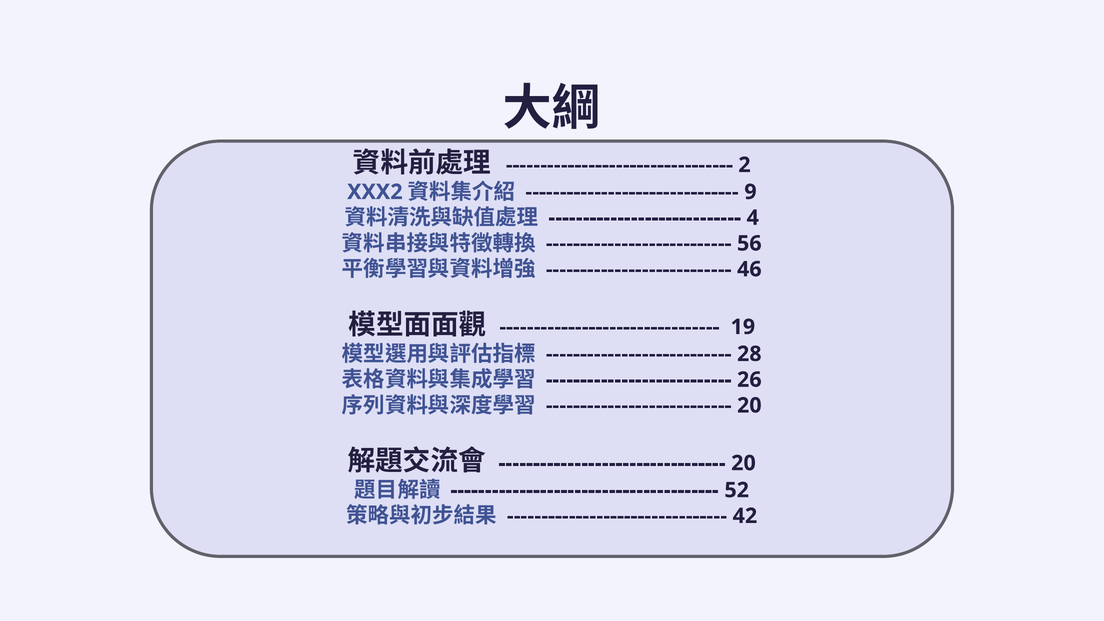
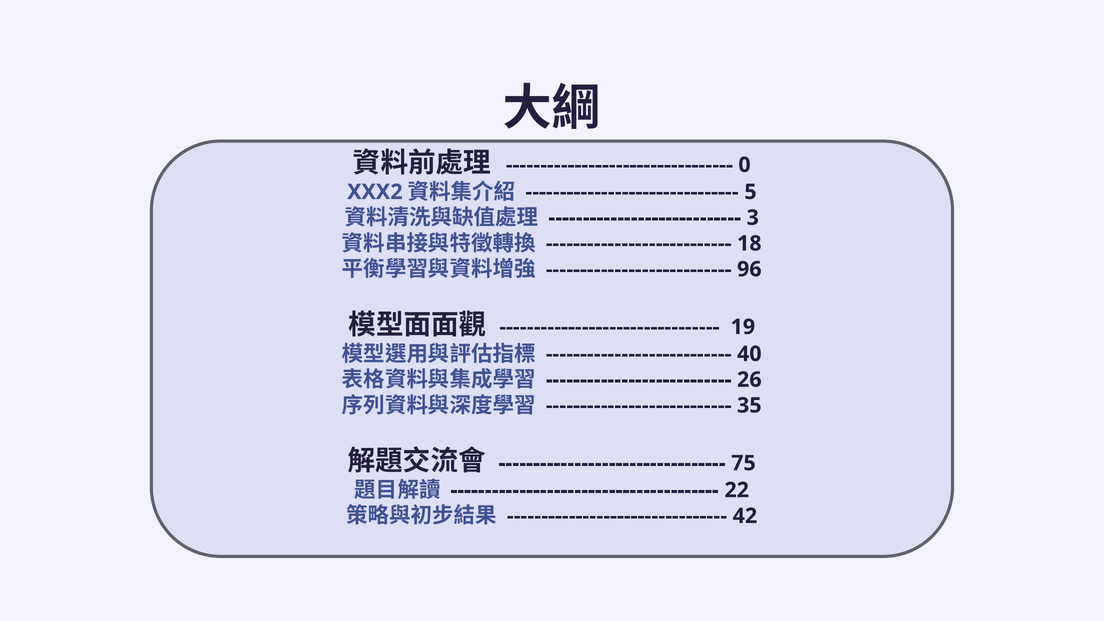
2 at (744, 165): 2 -> 0
9: 9 -> 5
4: 4 -> 3
56: 56 -> 18
46: 46 -> 96
28: 28 -> 40
20 at (749, 405): 20 -> 35
20 at (743, 463): 20 -> 75
52: 52 -> 22
